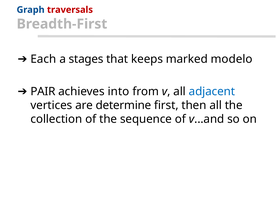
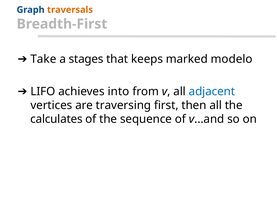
traversals colour: red -> orange
Each: Each -> Take
PAIR: PAIR -> LIFO
determine: determine -> traversing
collection: collection -> calculates
